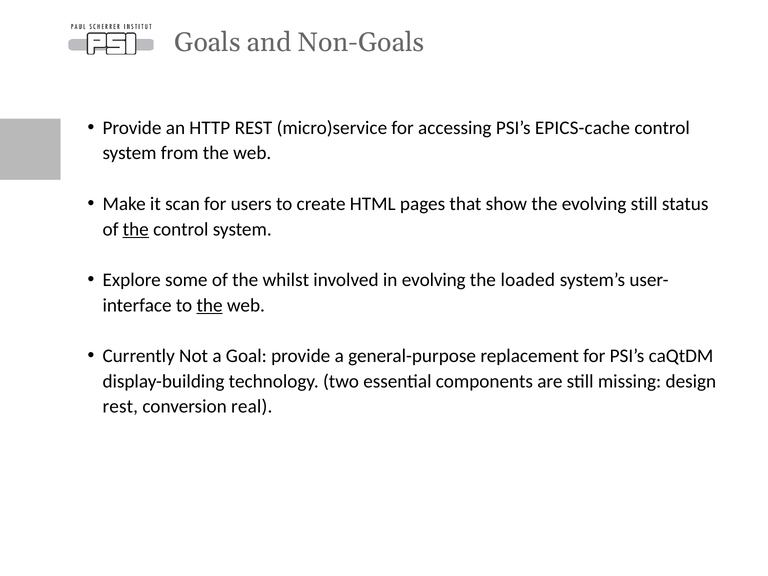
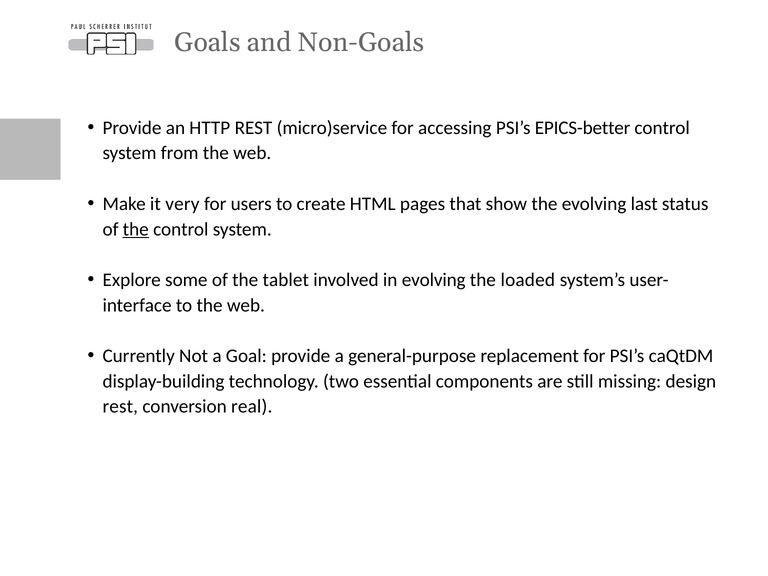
EPICS-cache: EPICS-cache -> EPICS-better
scan: scan -> very
evolving still: still -> last
whilst: whilst -> tablet
the at (210, 305) underline: present -> none
